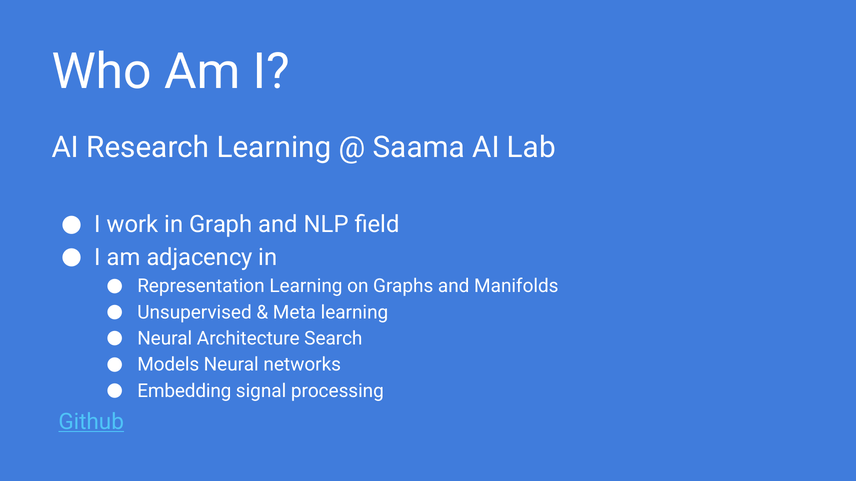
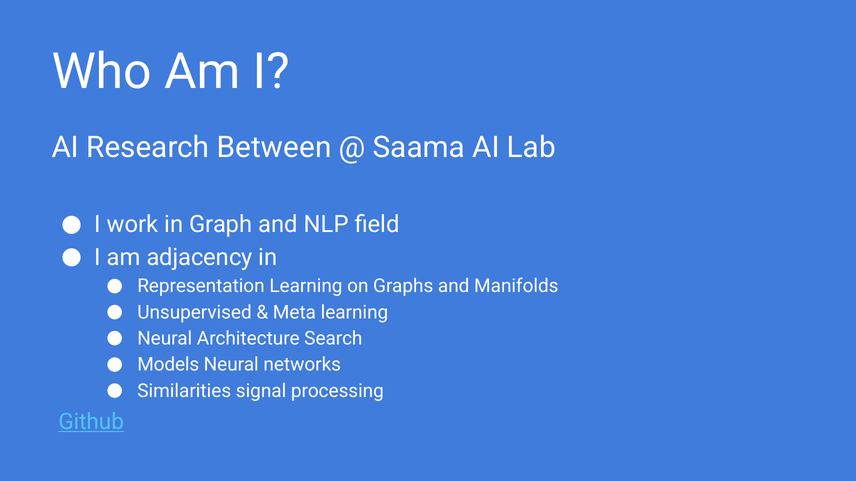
Research Learning: Learning -> Between
Embedding: Embedding -> Similarities
